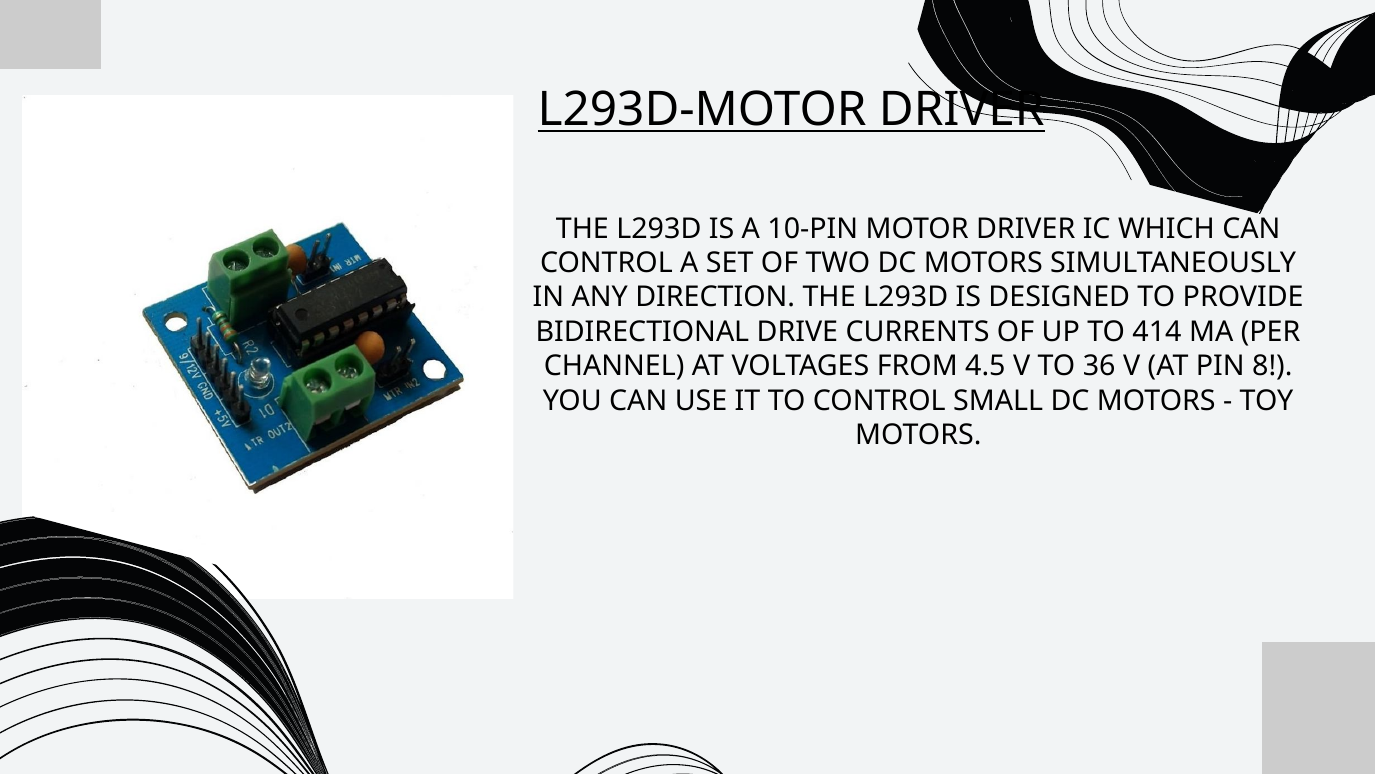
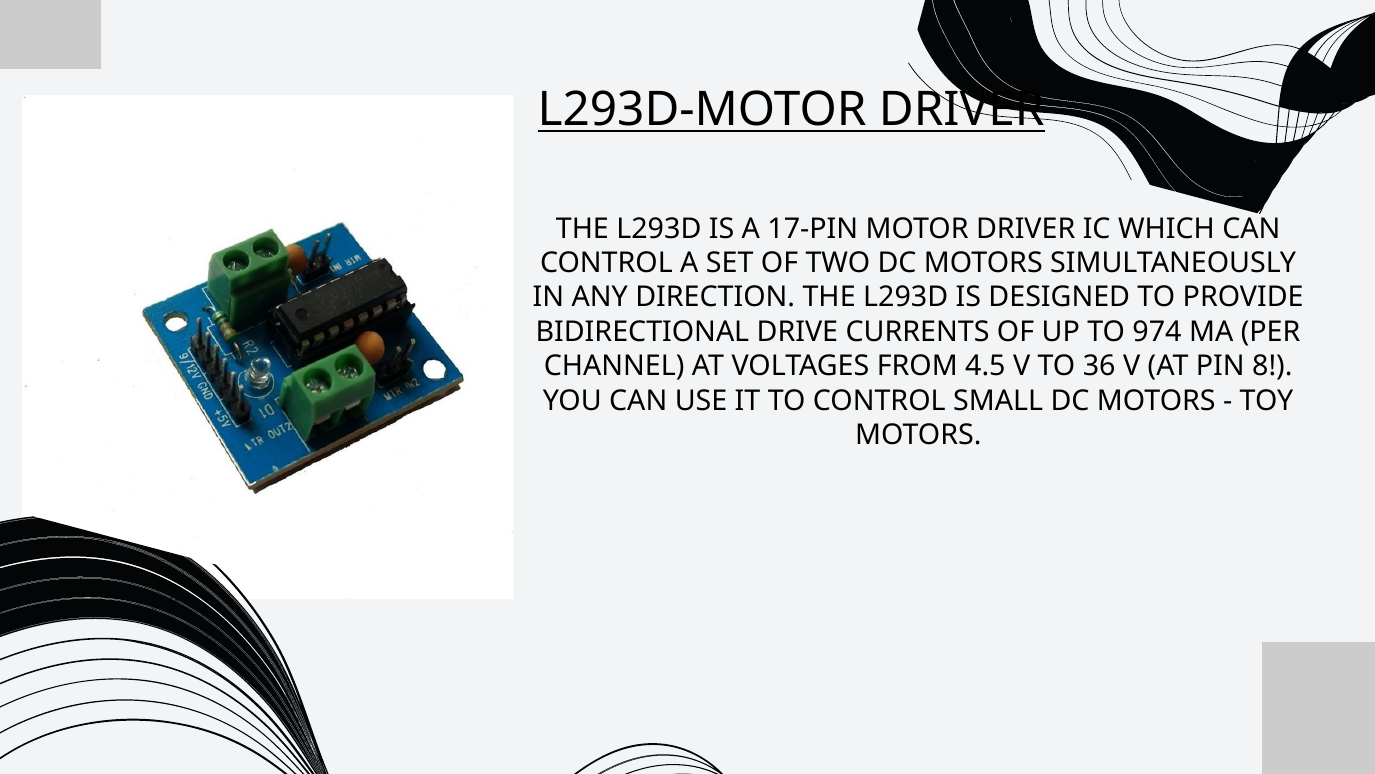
10-PIN: 10-PIN -> 17-PIN
414: 414 -> 974
